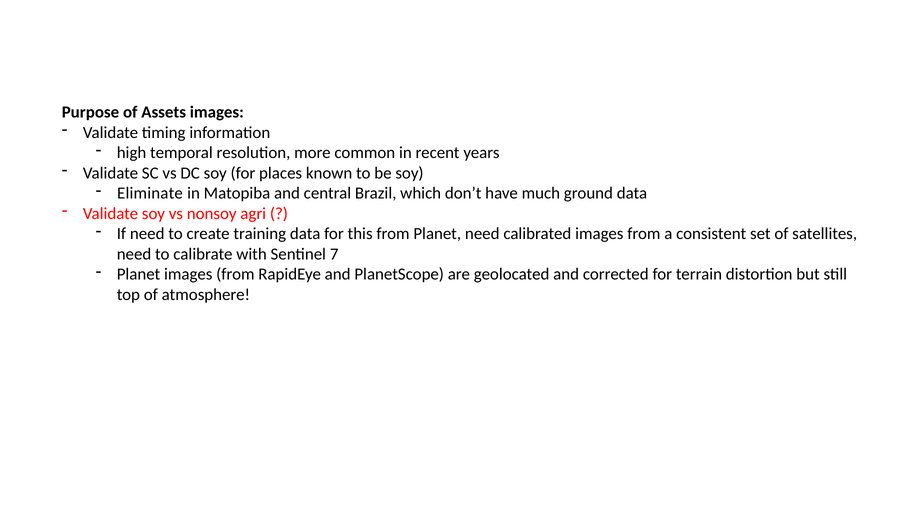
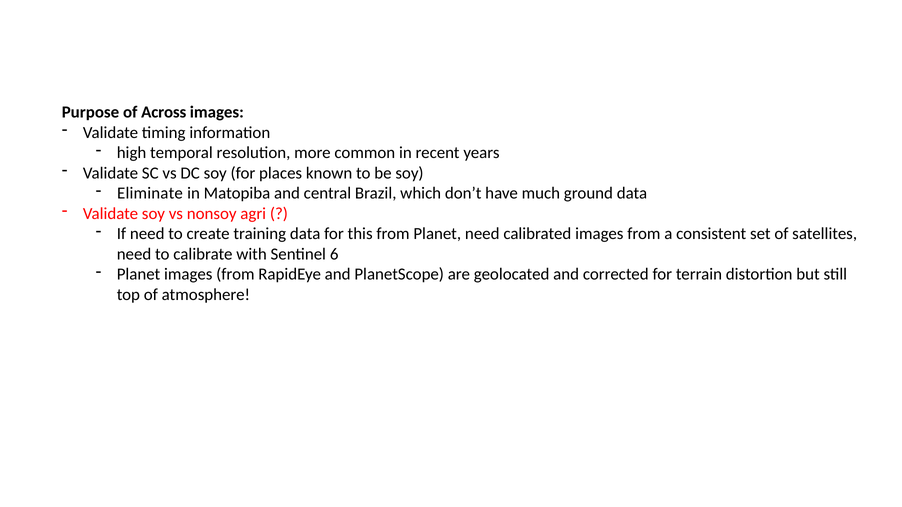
Assets: Assets -> Across
7: 7 -> 6
